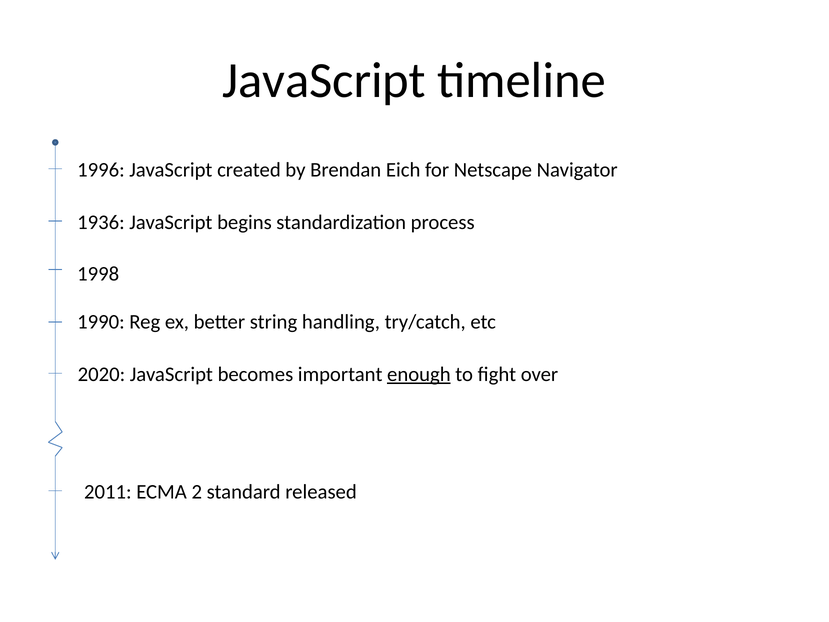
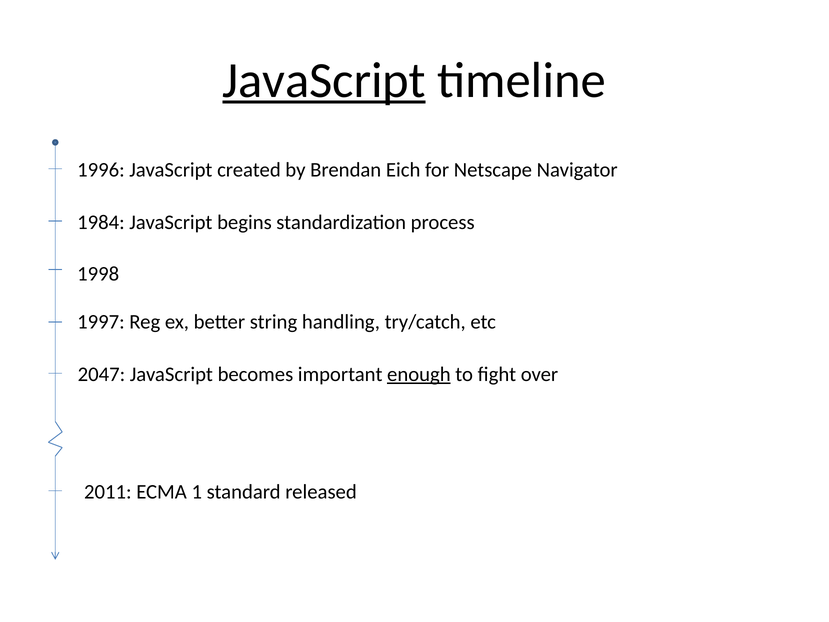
JavaScript at (324, 80) underline: none -> present
1936: 1936 -> 1984
1990: 1990 -> 1997
2020: 2020 -> 2047
2: 2 -> 1
